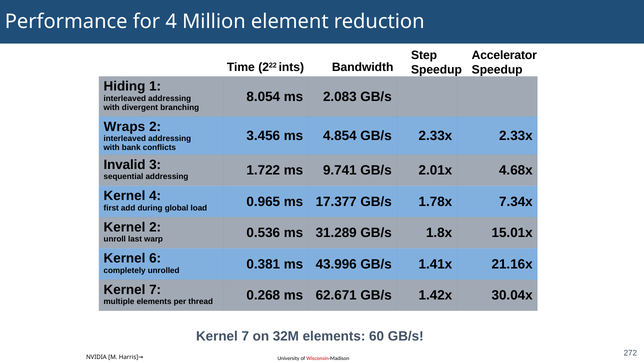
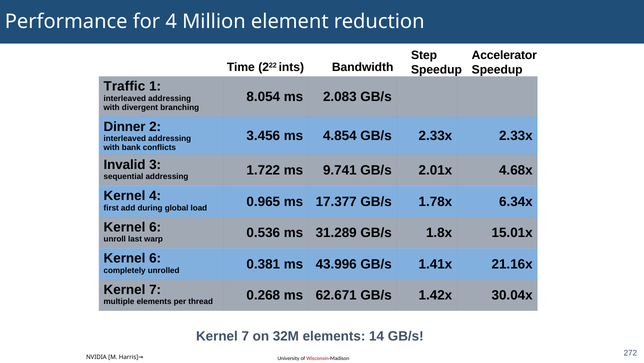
Hiding: Hiding -> Traffic
Wraps: Wraps -> Dinner
7.34x: 7.34x -> 6.34x
2 at (155, 227): 2 -> 6
60: 60 -> 14
